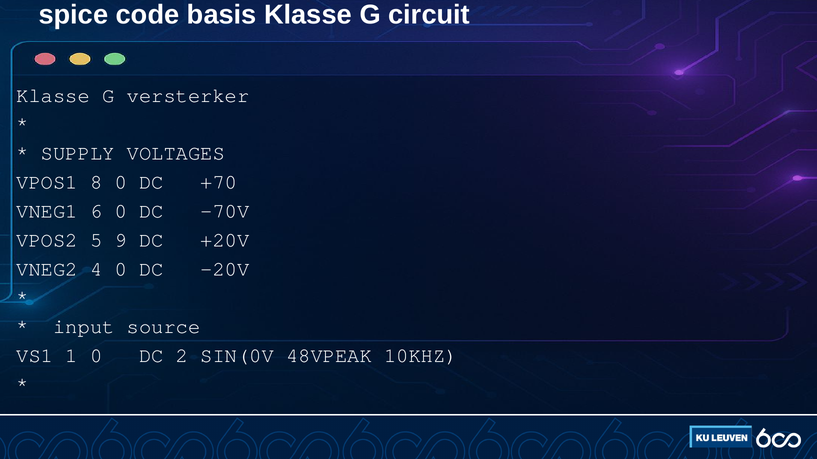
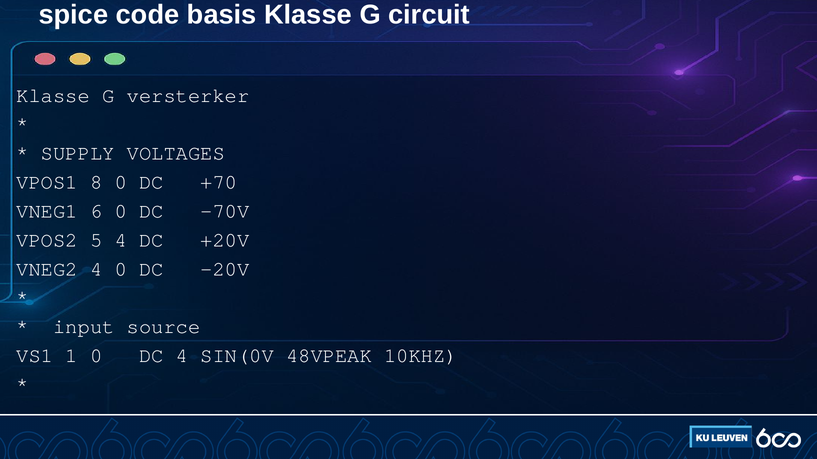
5 9: 9 -> 4
DC 2: 2 -> 4
